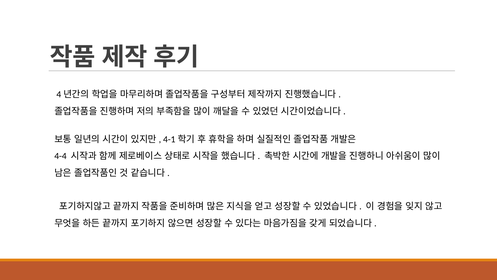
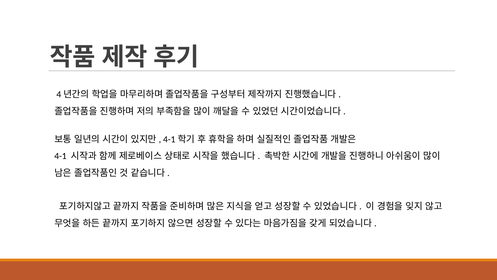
4-4: 4-4 -> 4-1
